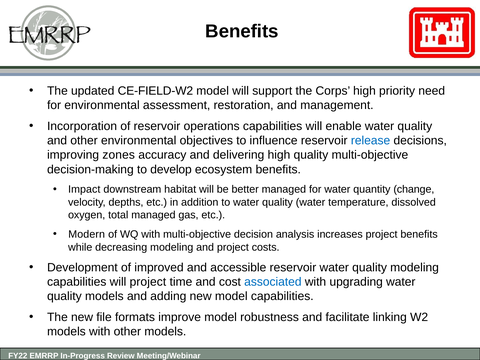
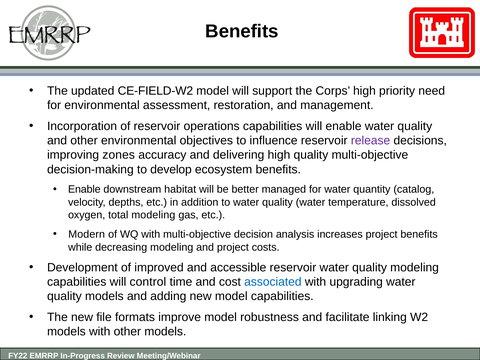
release colour: blue -> purple
Impact at (84, 189): Impact -> Enable
change: change -> catalog
total managed: managed -> modeling
will project: project -> control
